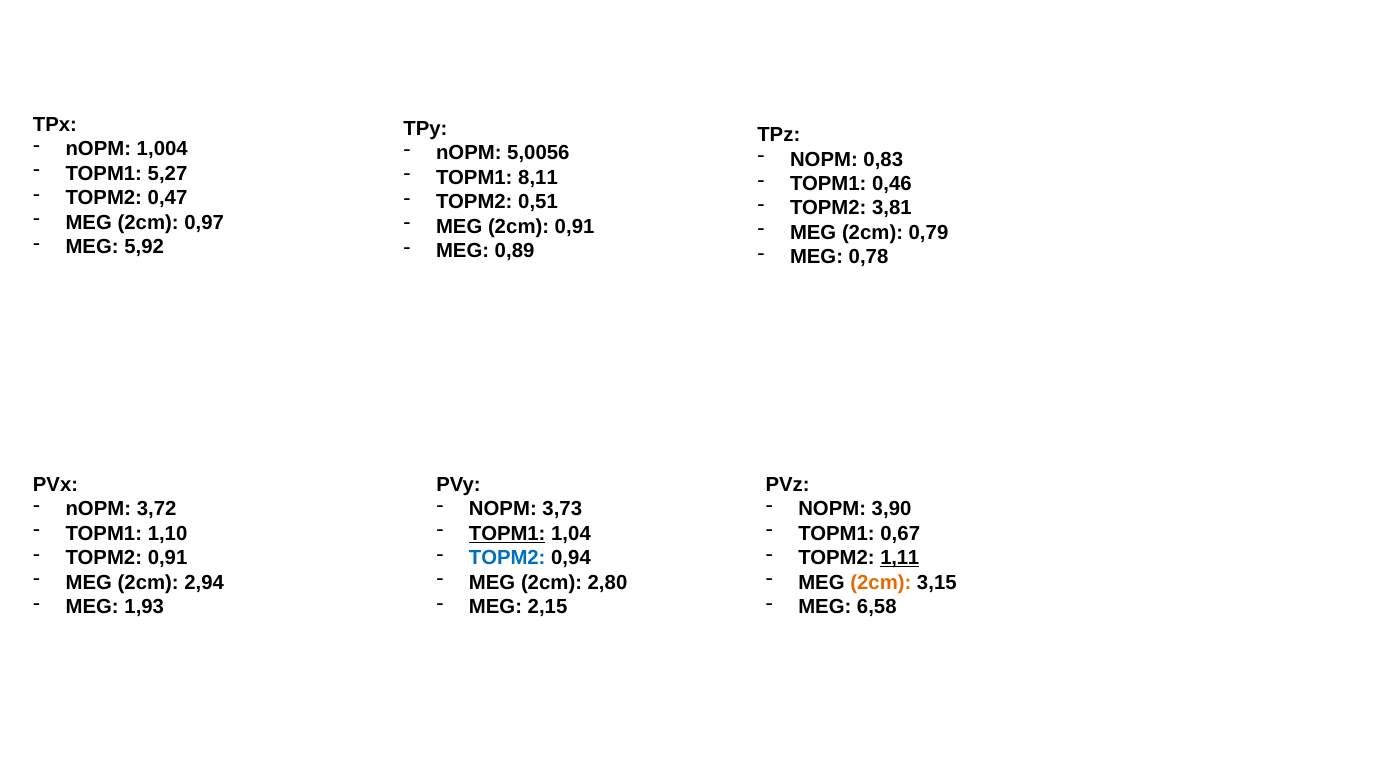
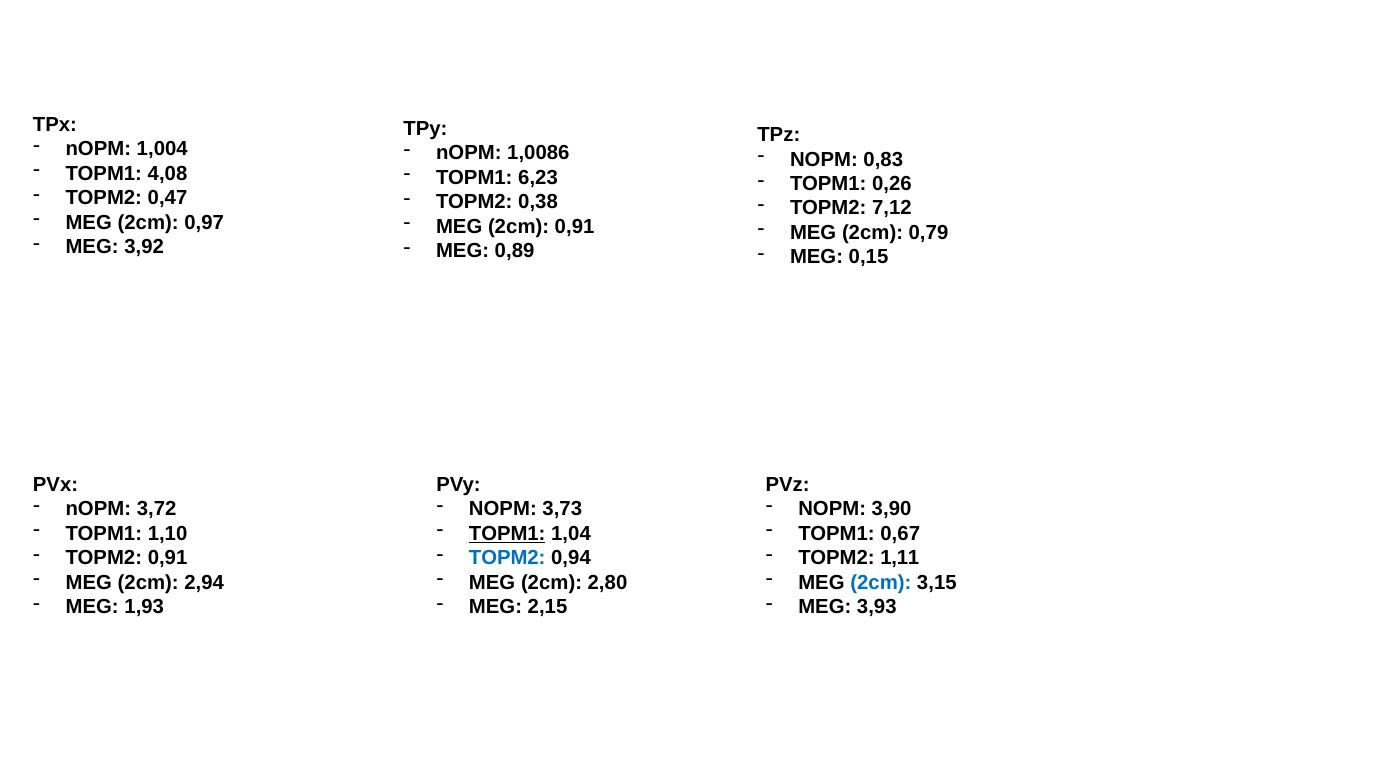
5,0056: 5,0056 -> 1,0086
5,27: 5,27 -> 4,08
8,11: 8,11 -> 6,23
0,46: 0,46 -> 0,26
0,51: 0,51 -> 0,38
3,81: 3,81 -> 7,12
5,92: 5,92 -> 3,92
0,78: 0,78 -> 0,15
1,11 underline: present -> none
2cm at (881, 582) colour: orange -> blue
6,58: 6,58 -> 3,93
